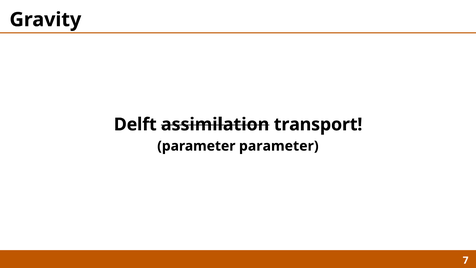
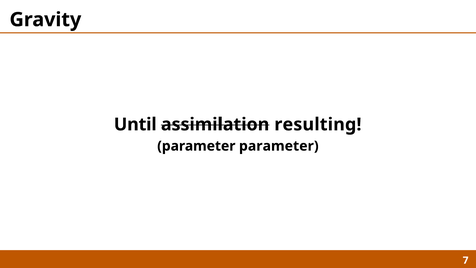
Delft: Delft -> Until
transport: transport -> resulting
